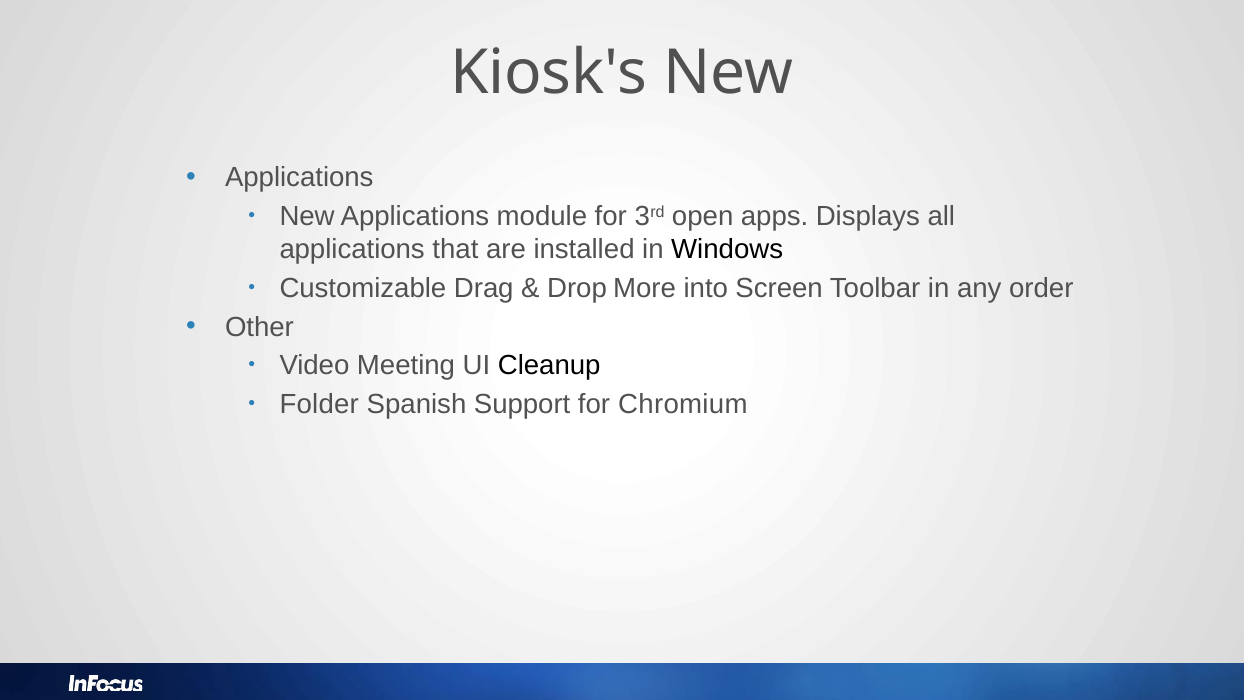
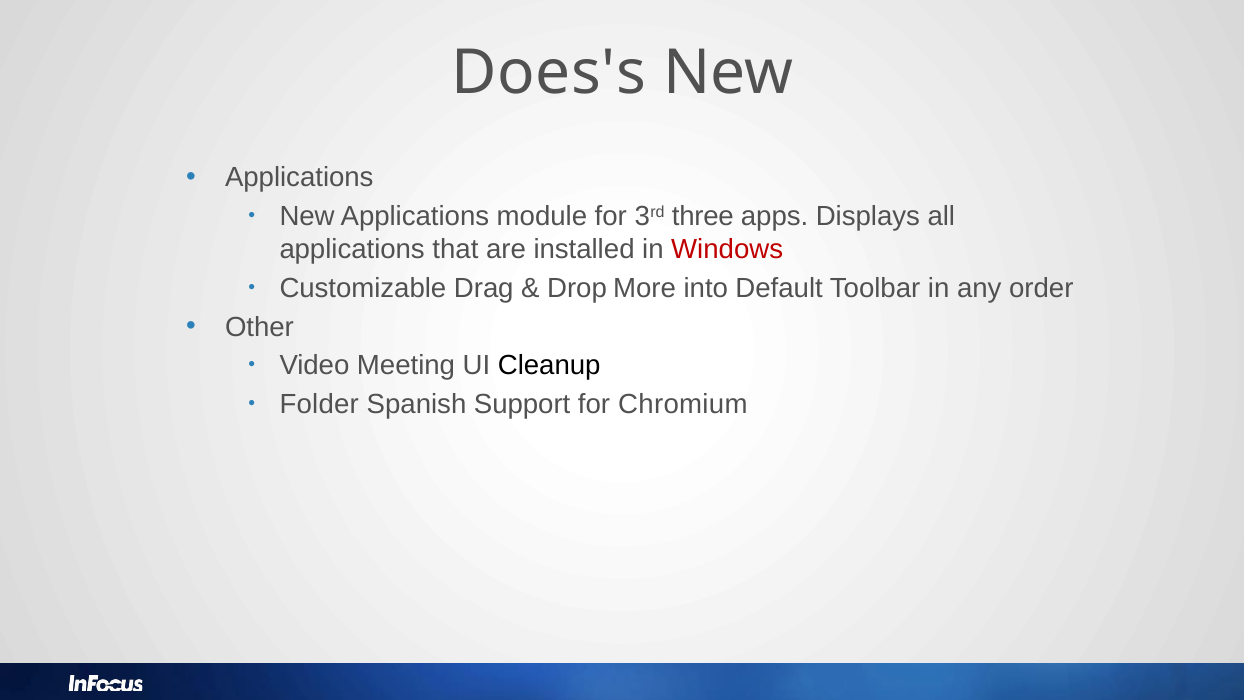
Kiosk's: Kiosk's -> Does's
open: open -> three
Windows colour: black -> red
Screen: Screen -> Default
